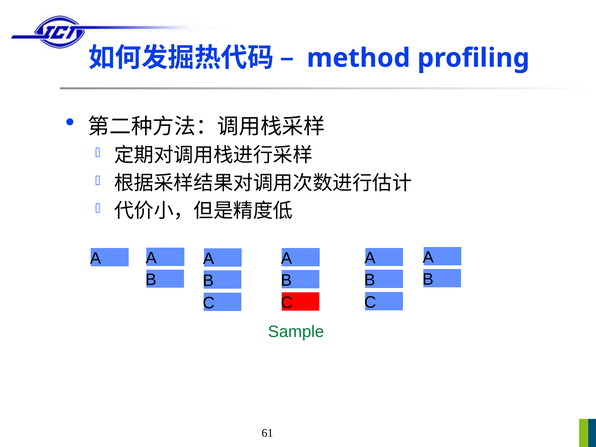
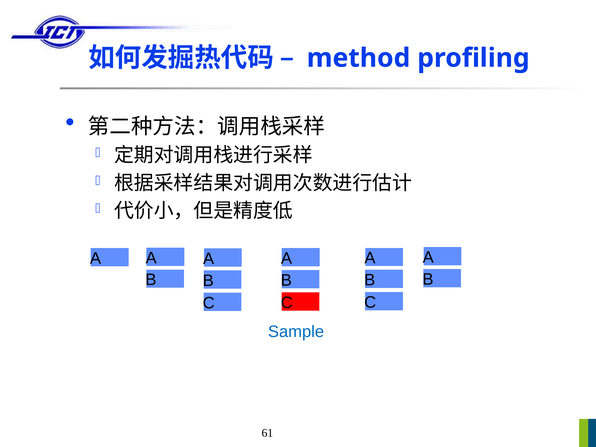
Sample colour: green -> blue
